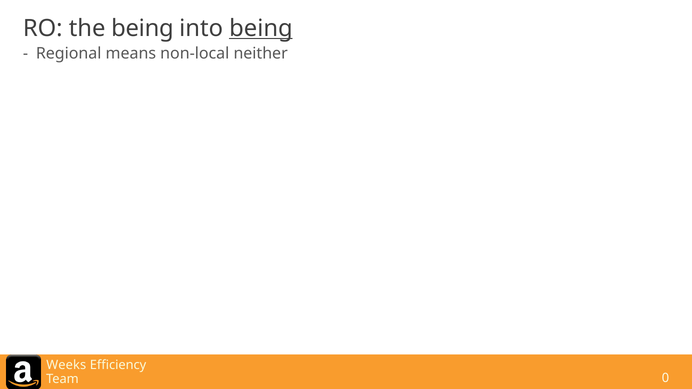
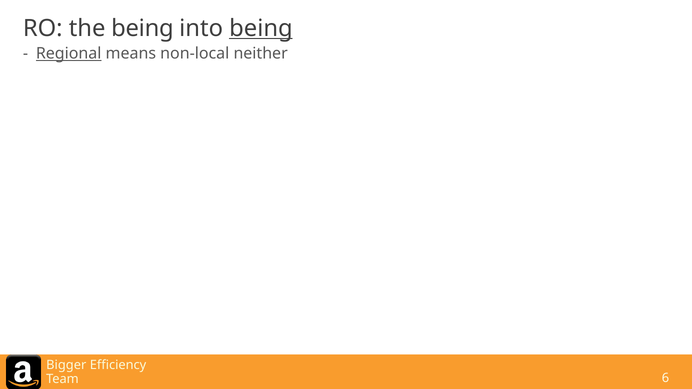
Regional underline: none -> present
Weeks: Weeks -> Bigger
0: 0 -> 6
